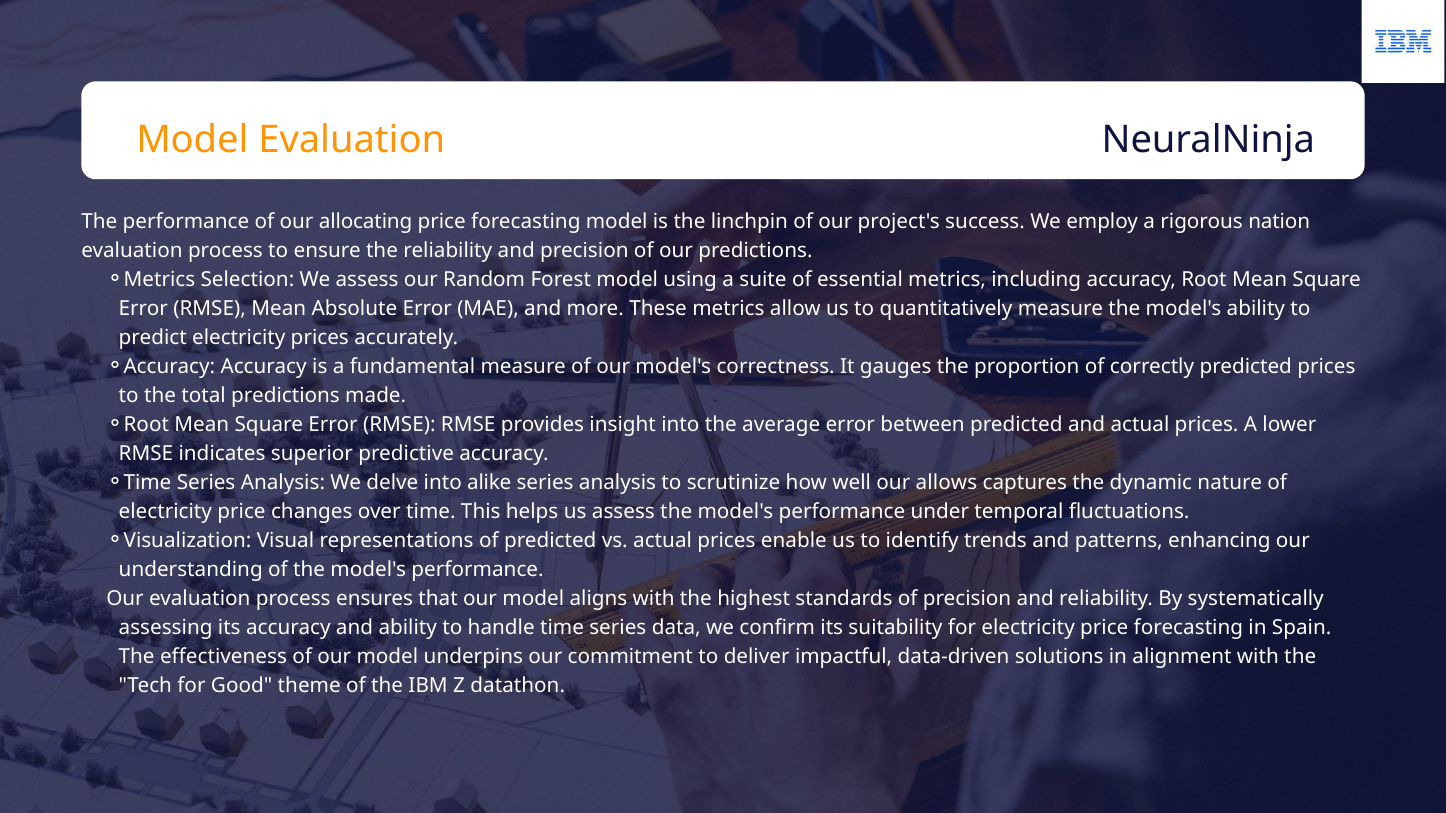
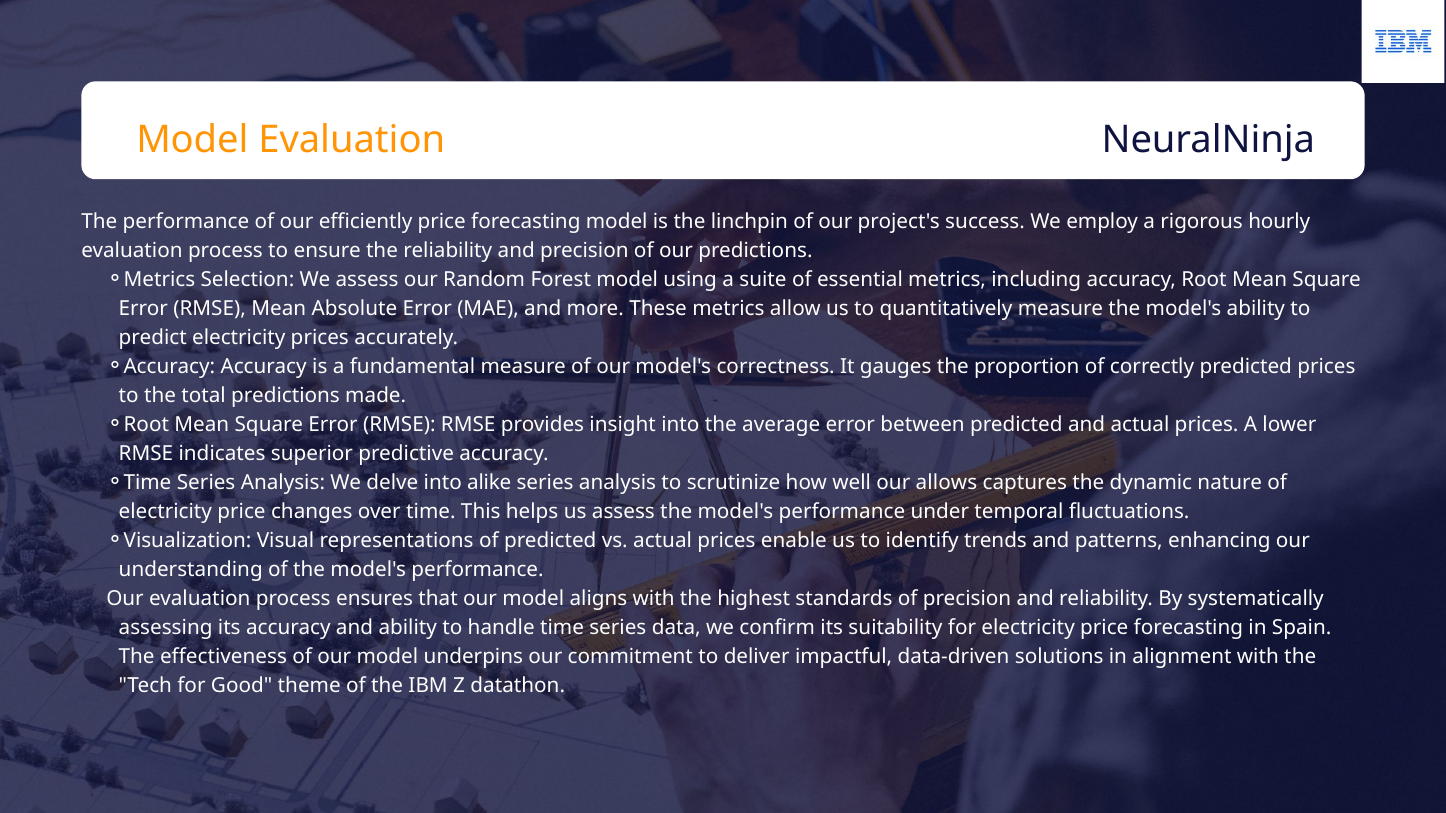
allocating: allocating -> efficiently
nation: nation -> hourly
